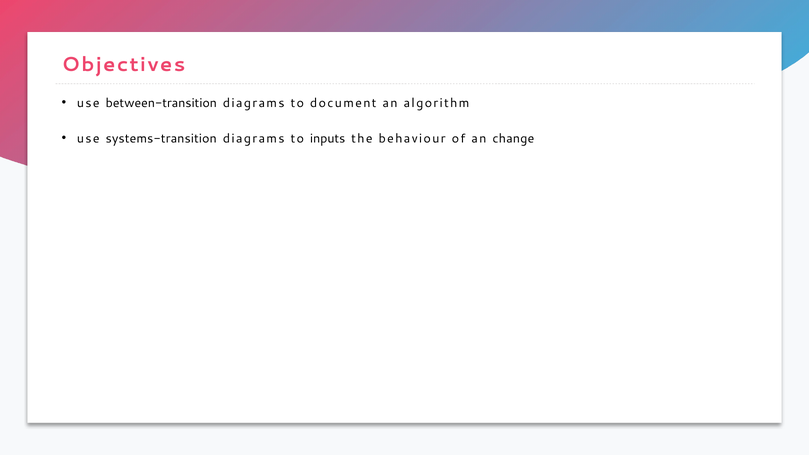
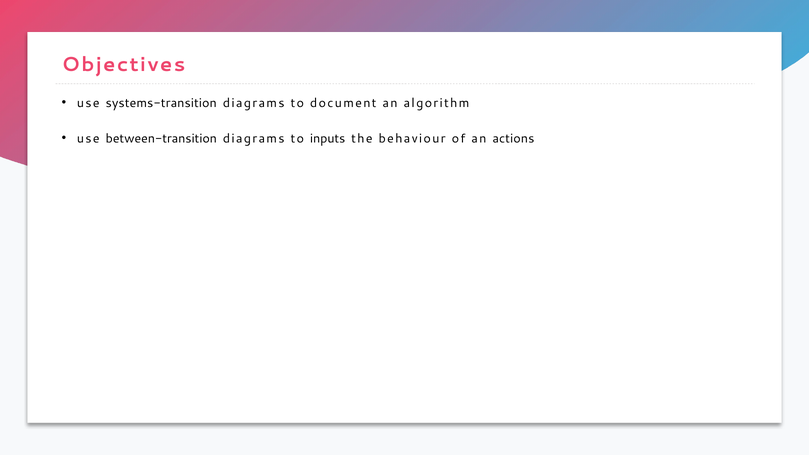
between-transition: between-transition -> systems-transition
systems-transition: systems-transition -> between-transition
change: change -> actions
